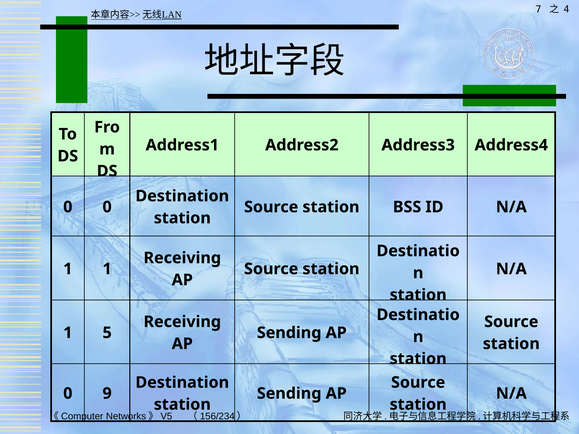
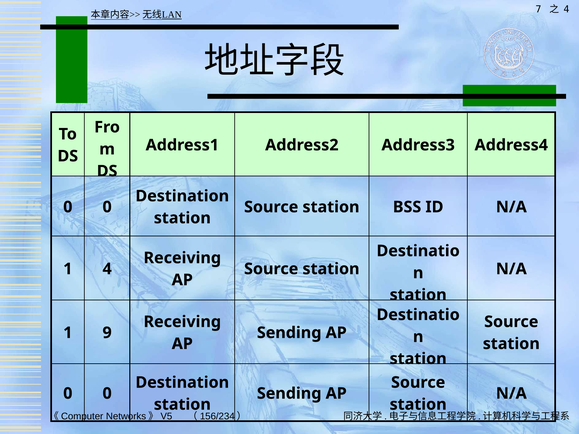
1 1: 1 -> 4
5: 5 -> 9
9 at (107, 394): 9 -> 0
